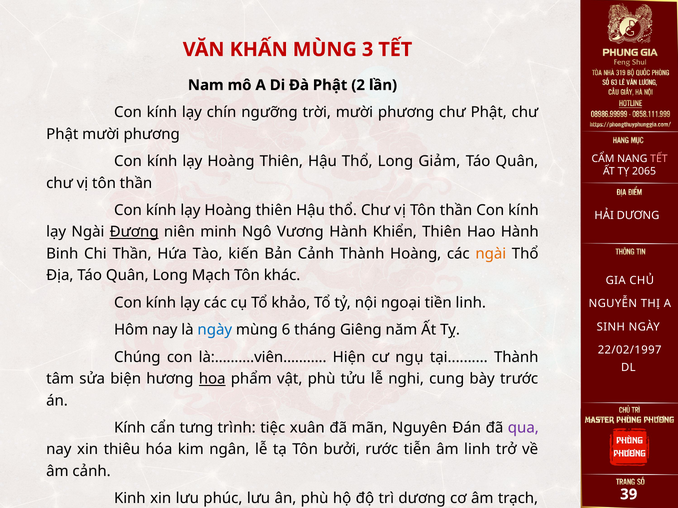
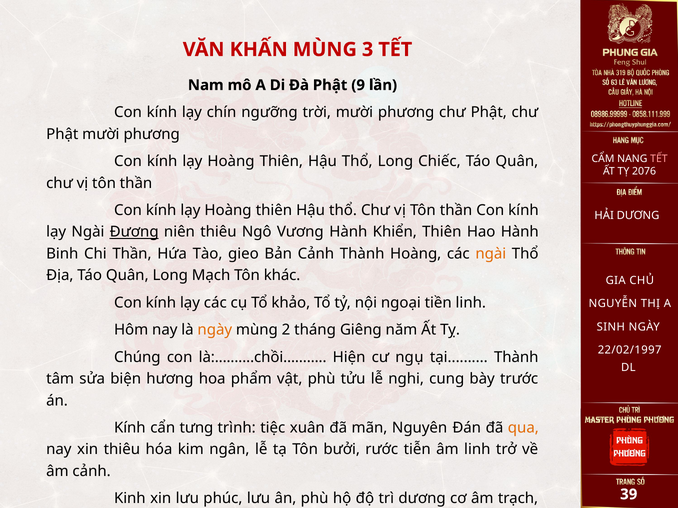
2: 2 -> 9
Giảm: Giảm -> Chiếc
2065: 2065 -> 2076
niên minh: minh -> thiêu
kiến: kiến -> gieo
ngày at (215, 330) colour: blue -> orange
6: 6 -> 2
là:..........viên………: là:..........viên……… -> là:..........chồi………
hoa underline: present -> none
qua colour: purple -> orange
